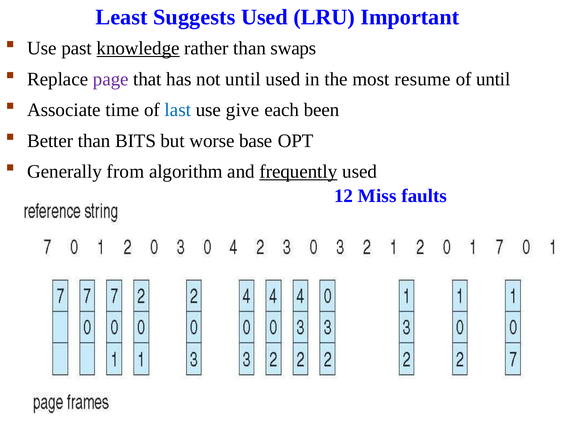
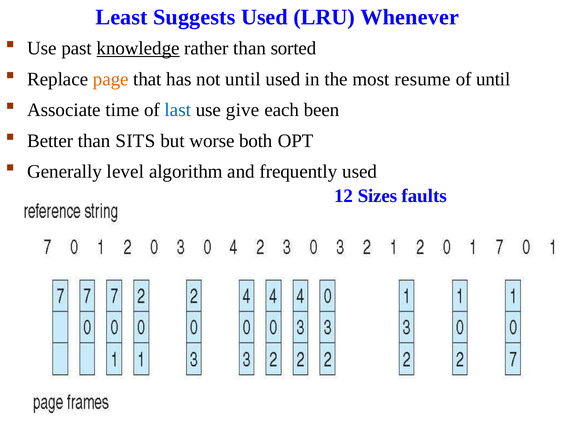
Important: Important -> Whenever
swaps: swaps -> sorted
page colour: purple -> orange
BITS: BITS -> SITS
base: base -> both
from: from -> level
frequently underline: present -> none
Miss: Miss -> Sizes
